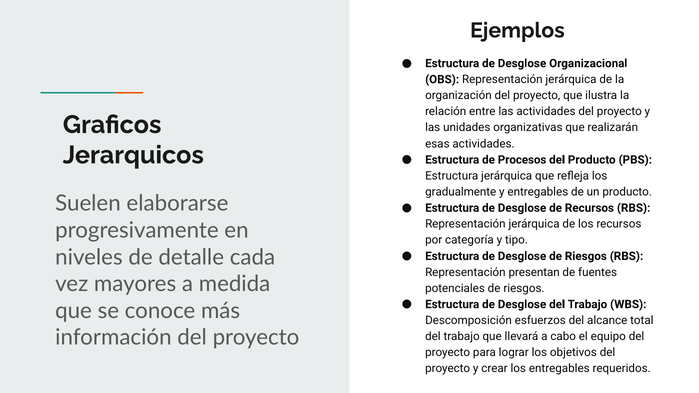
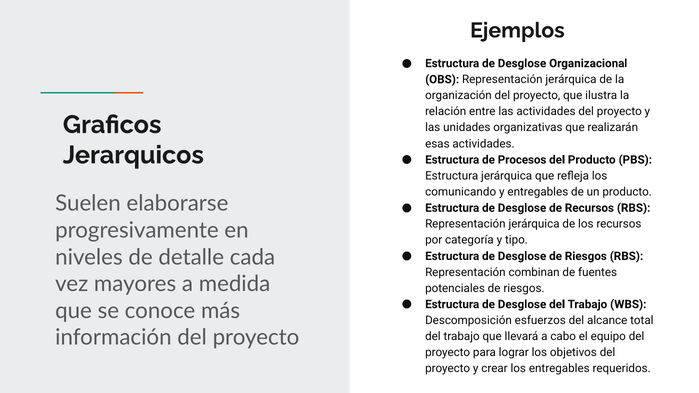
gradualmente: gradualmente -> comunicando
presentan: presentan -> combinan
